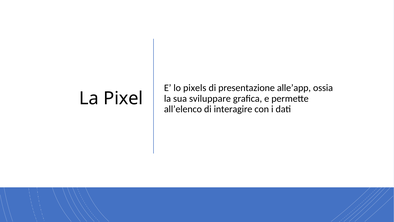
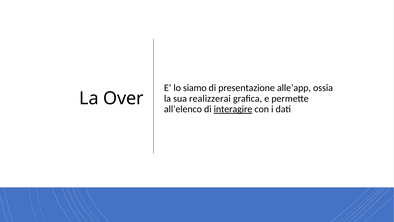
pixels: pixels -> siamo
Pixel: Pixel -> Over
sviluppare: sviluppare -> realizzerai
interagire underline: none -> present
